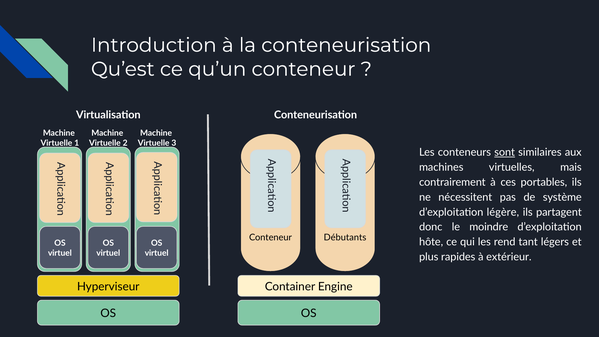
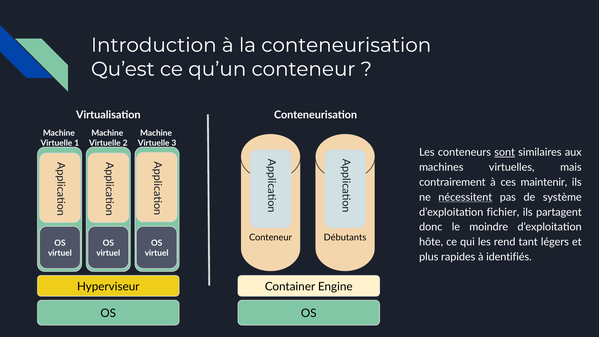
portables: portables -> maintenir
nécessitent underline: none -> present
légère: légère -> fichier
extérieur: extérieur -> identifiés
